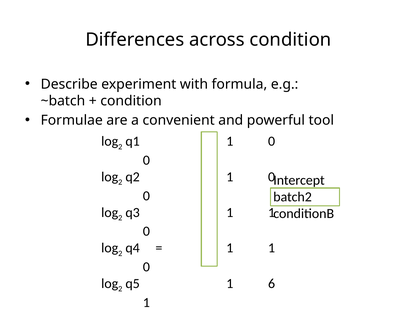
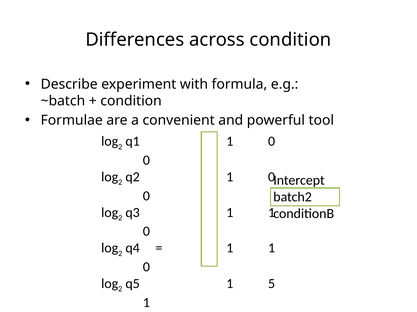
6: 6 -> 5
